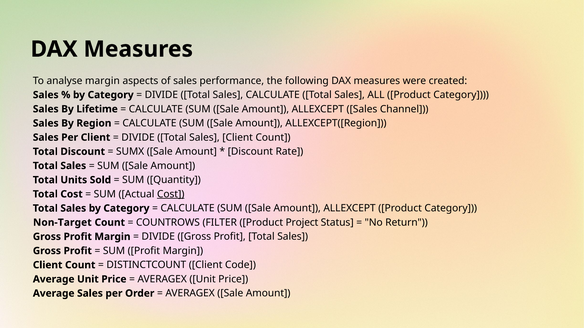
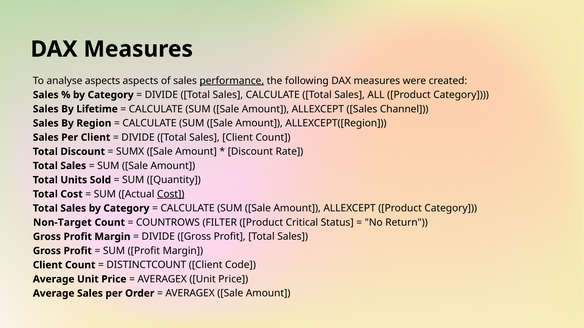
analyse margin: margin -> aspects
performance underline: none -> present
Project: Project -> Critical
